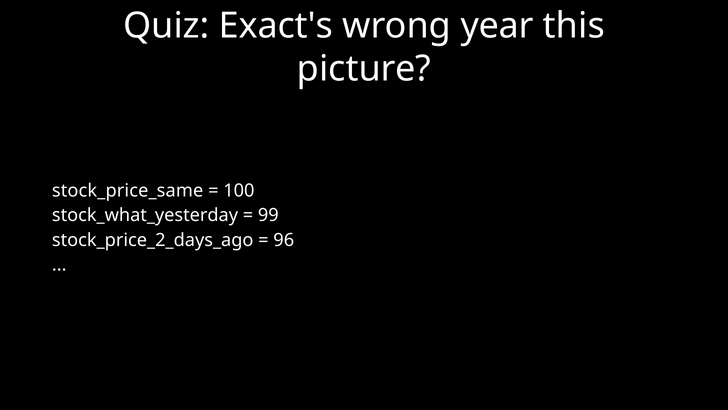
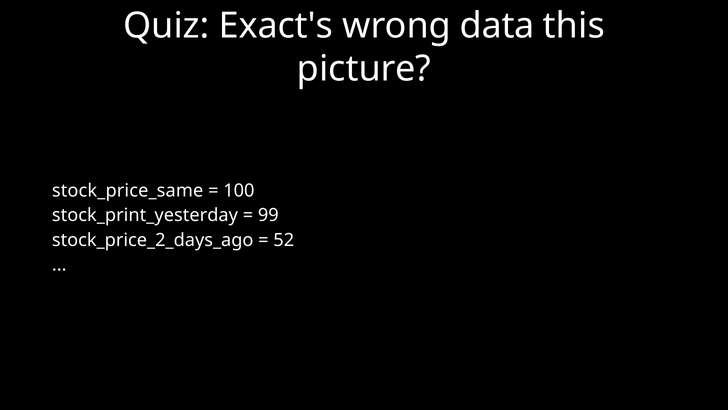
year: year -> data
stock_what_yesterday: stock_what_yesterday -> stock_print_yesterday
96: 96 -> 52
